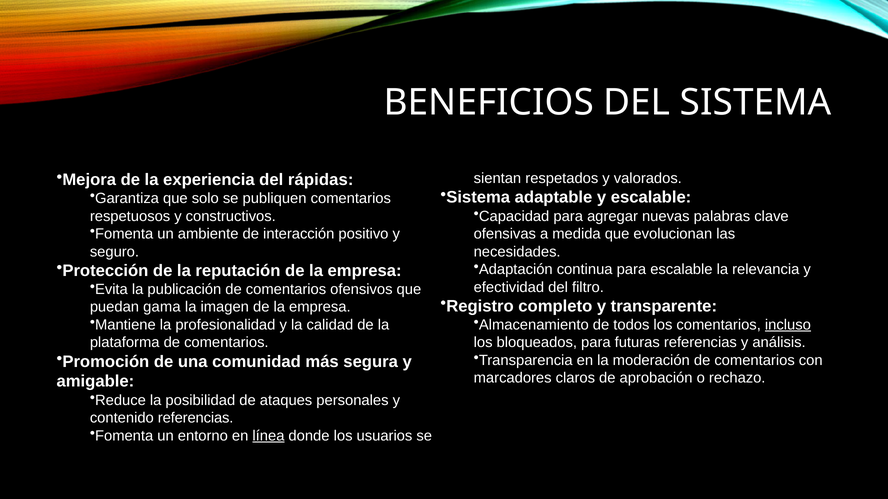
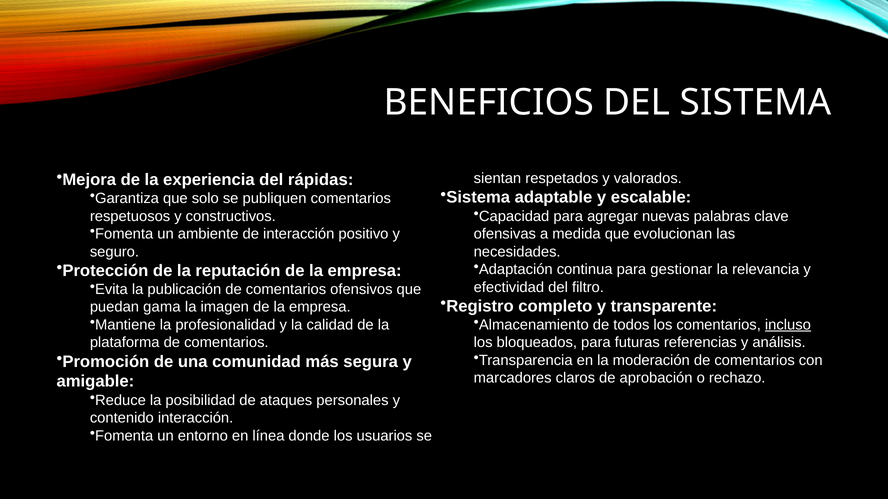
para escalable: escalable -> gestionar
contenido referencias: referencias -> interacción
línea underline: present -> none
